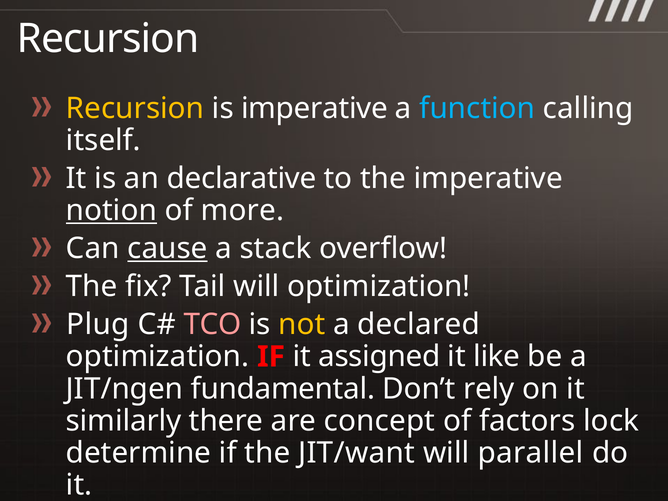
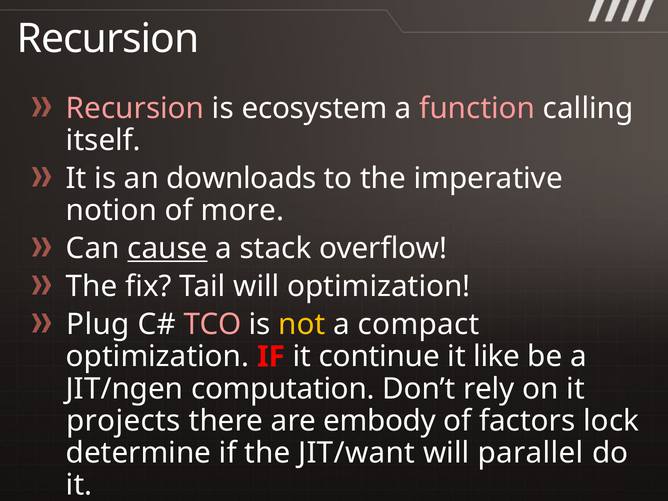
Recursion at (135, 108) colour: yellow -> pink
is imperative: imperative -> ecosystem
function colour: light blue -> pink
declarative: declarative -> downloads
notion underline: present -> none
declared: declared -> compact
assigned: assigned -> continue
fundamental: fundamental -> computation
similarly: similarly -> projects
concept: concept -> embody
